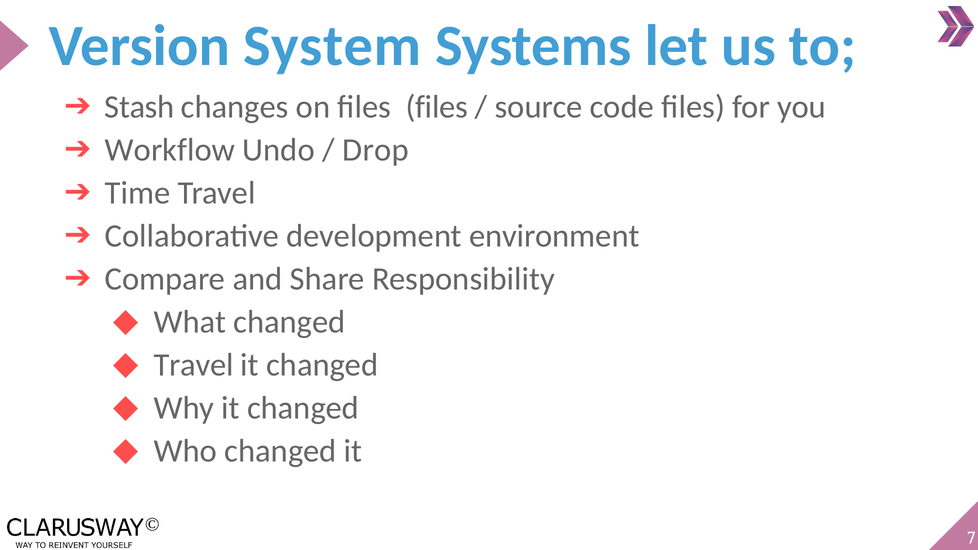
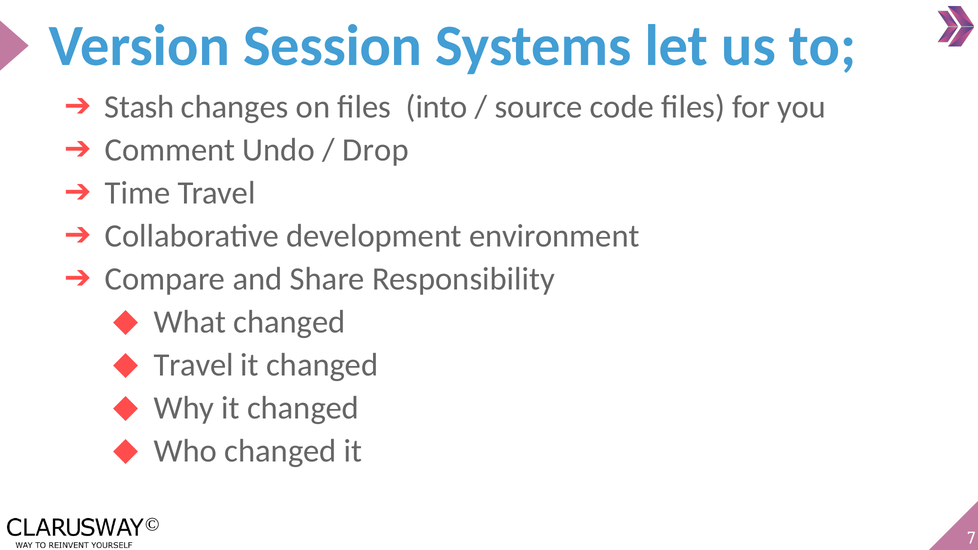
System: System -> Session
files files: files -> into
Workflow: Workflow -> Comment
